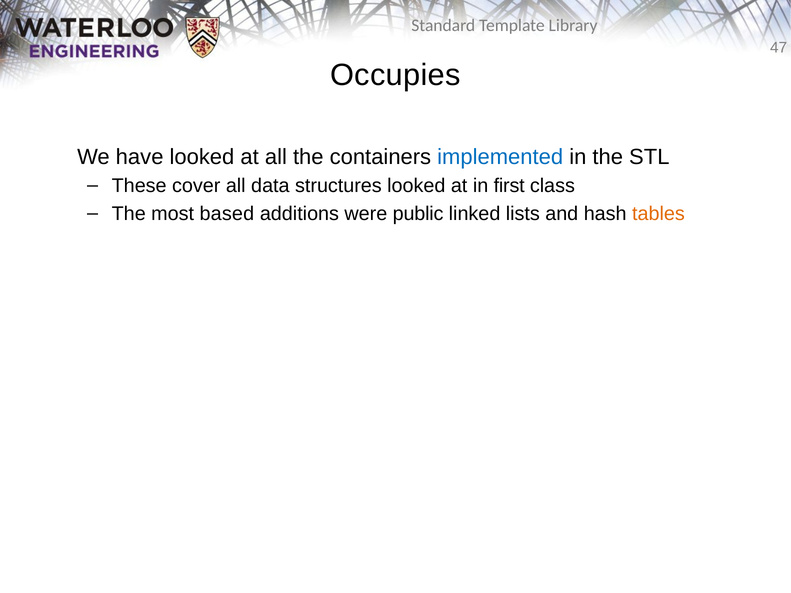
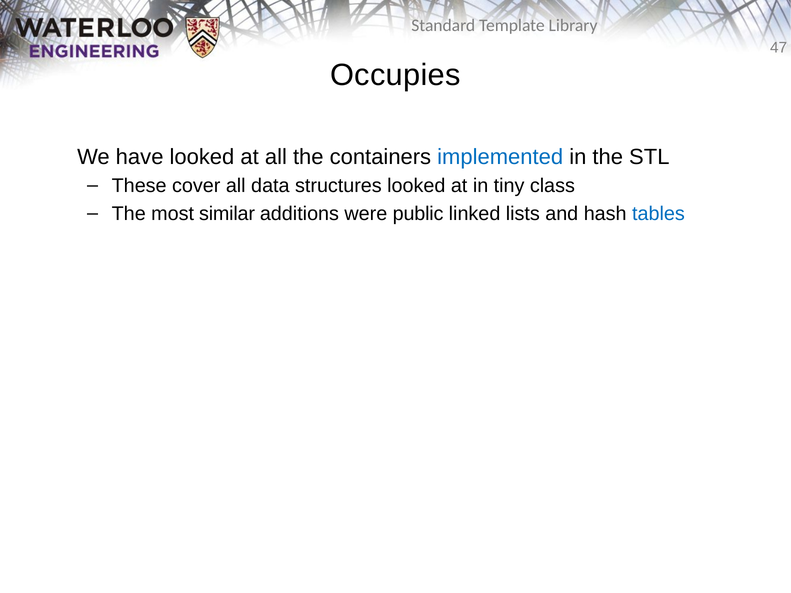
first: first -> tiny
based: based -> similar
tables colour: orange -> blue
